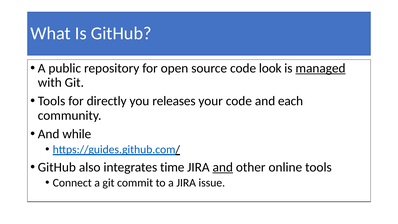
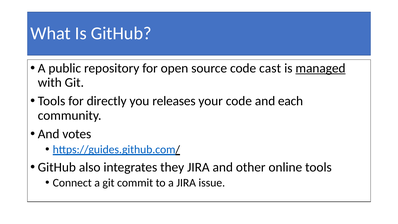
look: look -> cast
while: while -> votes
time: time -> they
and at (223, 167) underline: present -> none
